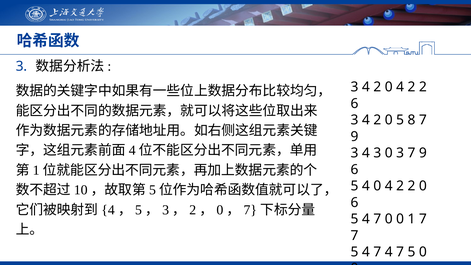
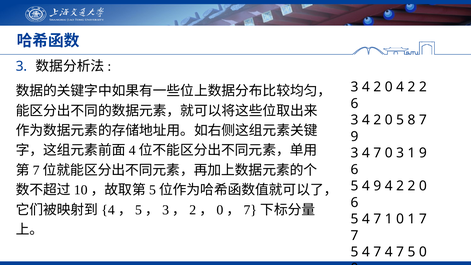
3 4 3: 3 -> 7
3 7: 7 -> 1
1 at (36, 170): 1 -> 7
4 0: 0 -> 9
7 0: 0 -> 1
